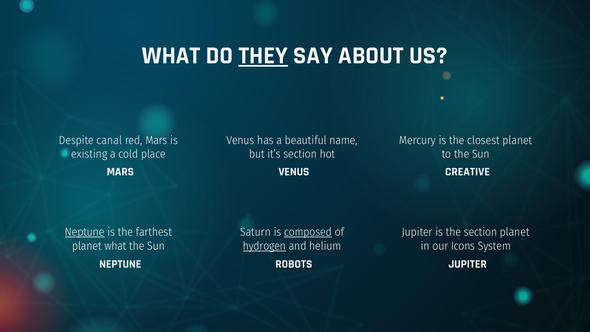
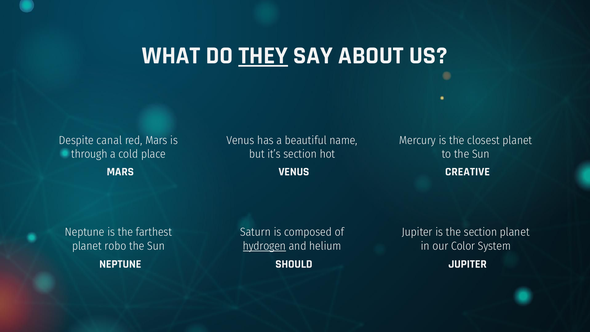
existing: existing -> through
Neptune at (85, 232) underline: present -> none
composed underline: present -> none
planet what: what -> robo
Icons: Icons -> Color
ROBOTS: ROBOTS -> SHOULD
